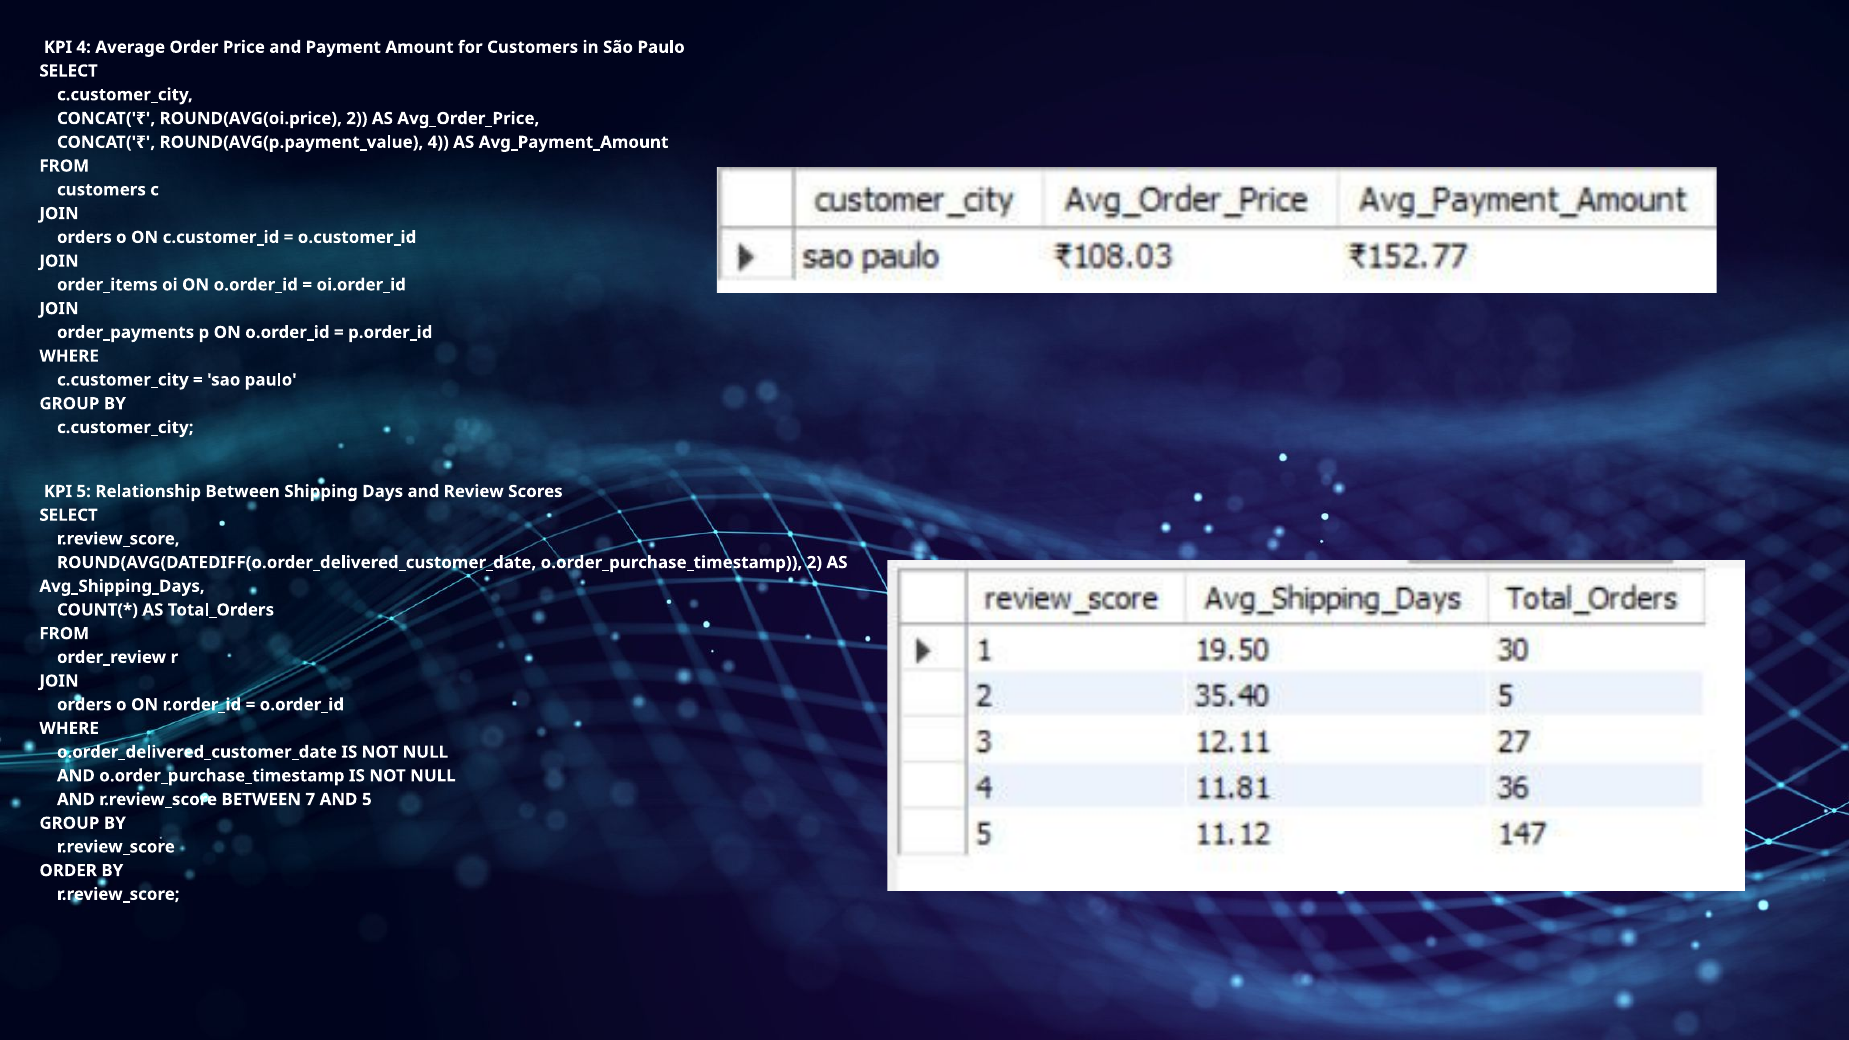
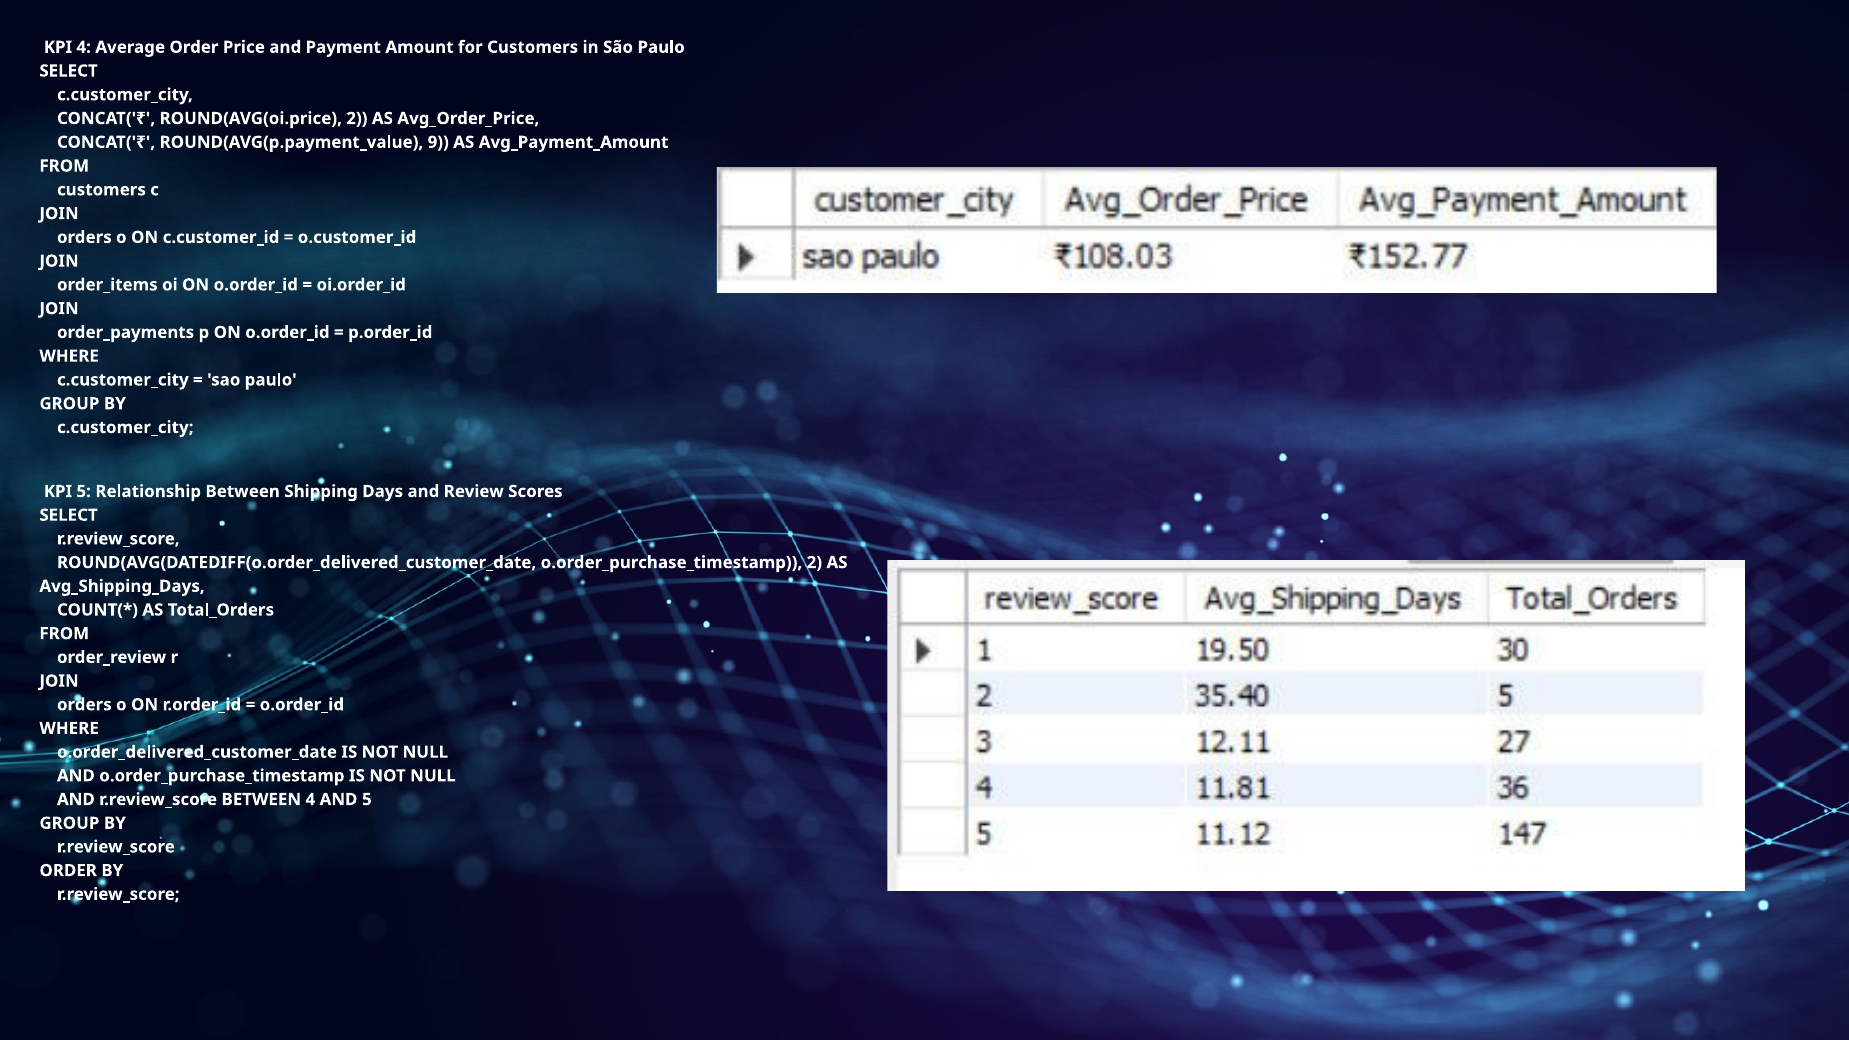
ROUND(AVG(p.payment_value 4: 4 -> 9
BETWEEN 7: 7 -> 4
